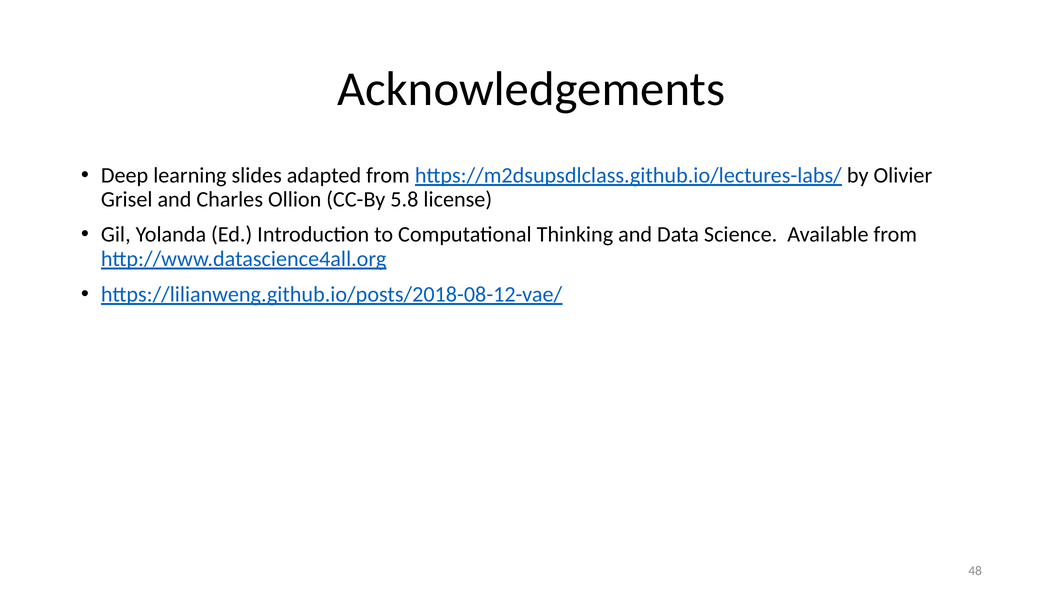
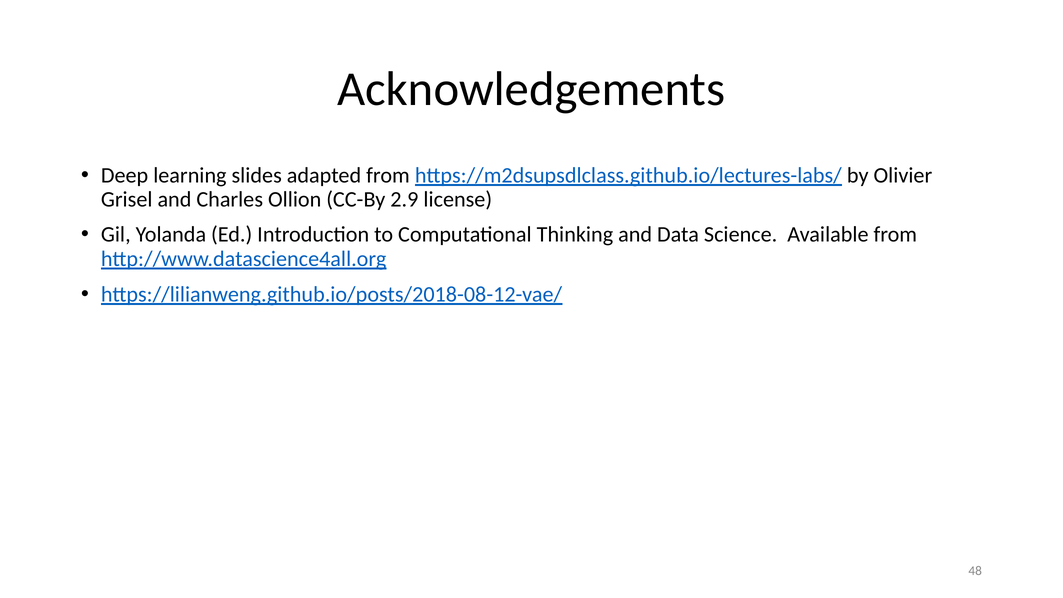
5.8: 5.8 -> 2.9
